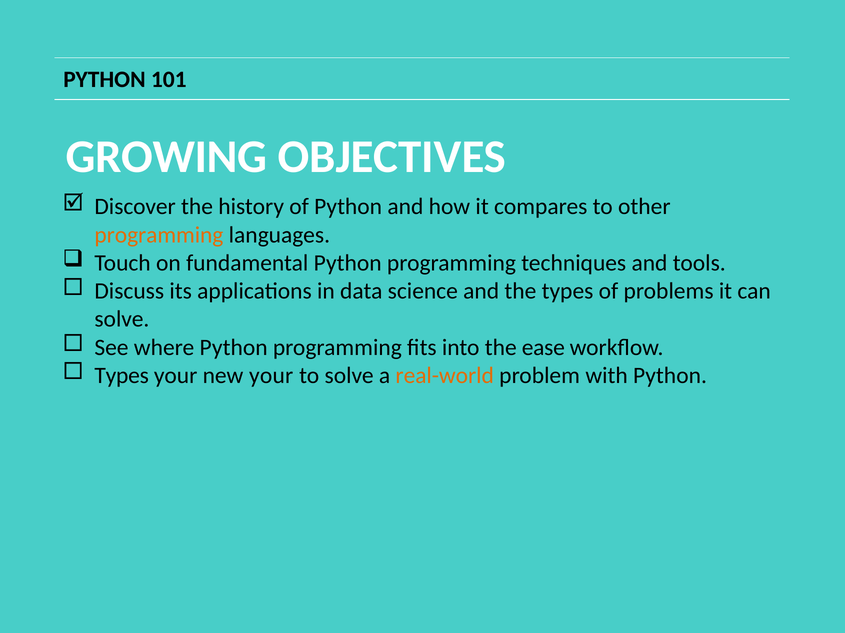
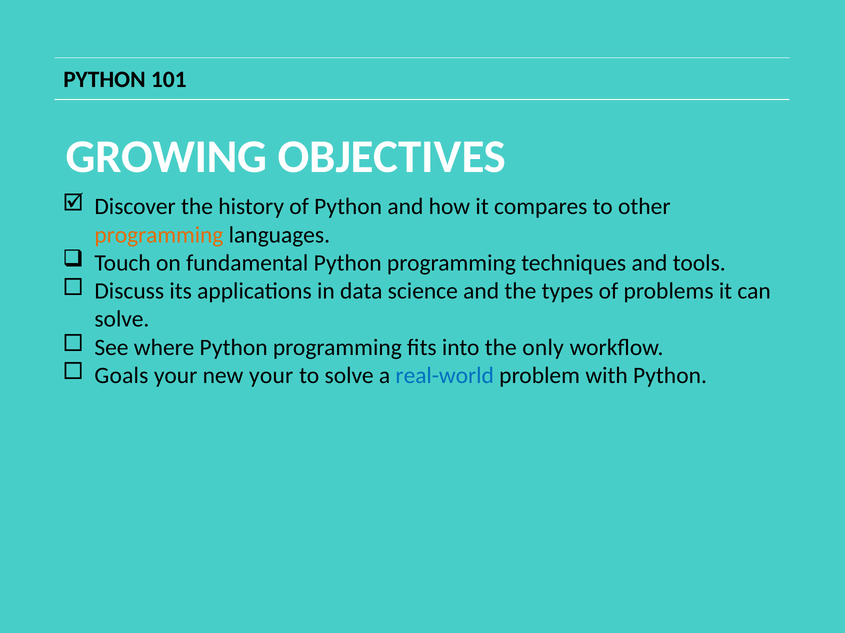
ease: ease -> only
Types at (122, 376): Types -> Goals
real-world colour: orange -> blue
